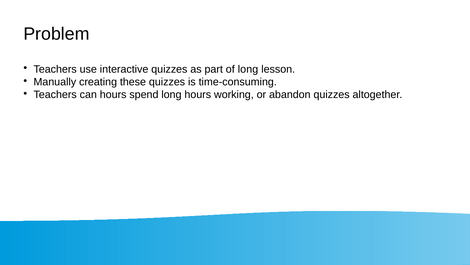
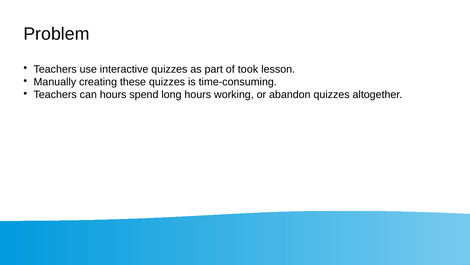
of long: long -> took
